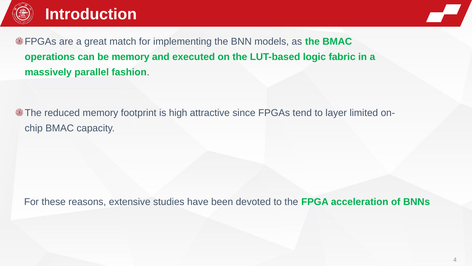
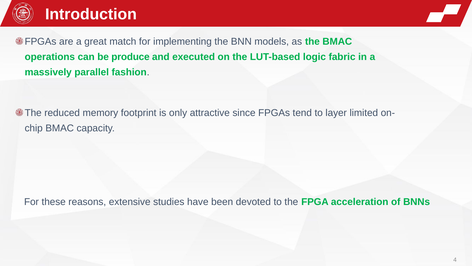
be memory: memory -> produce
high: high -> only
